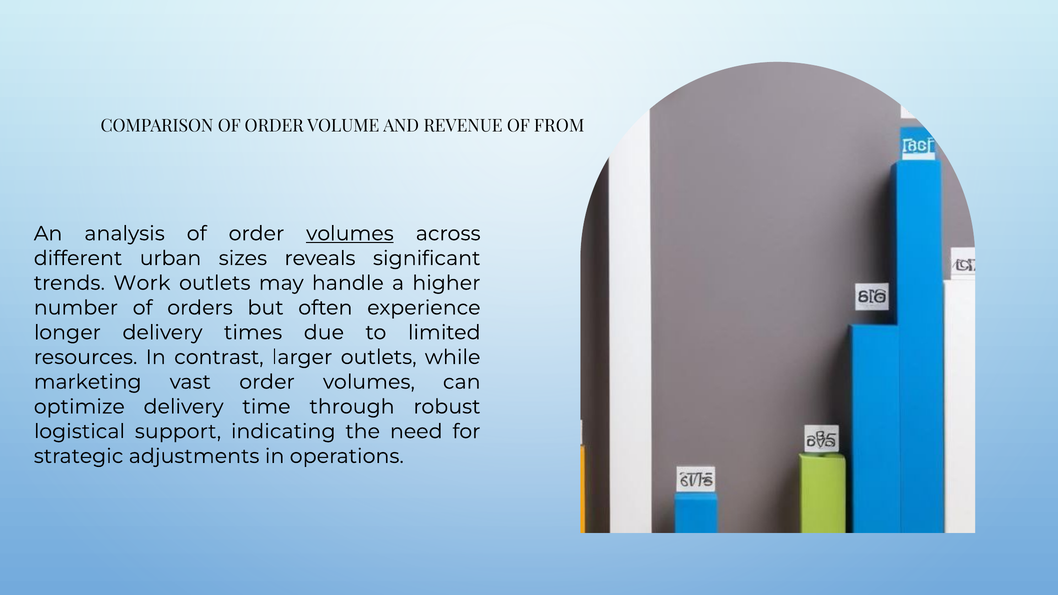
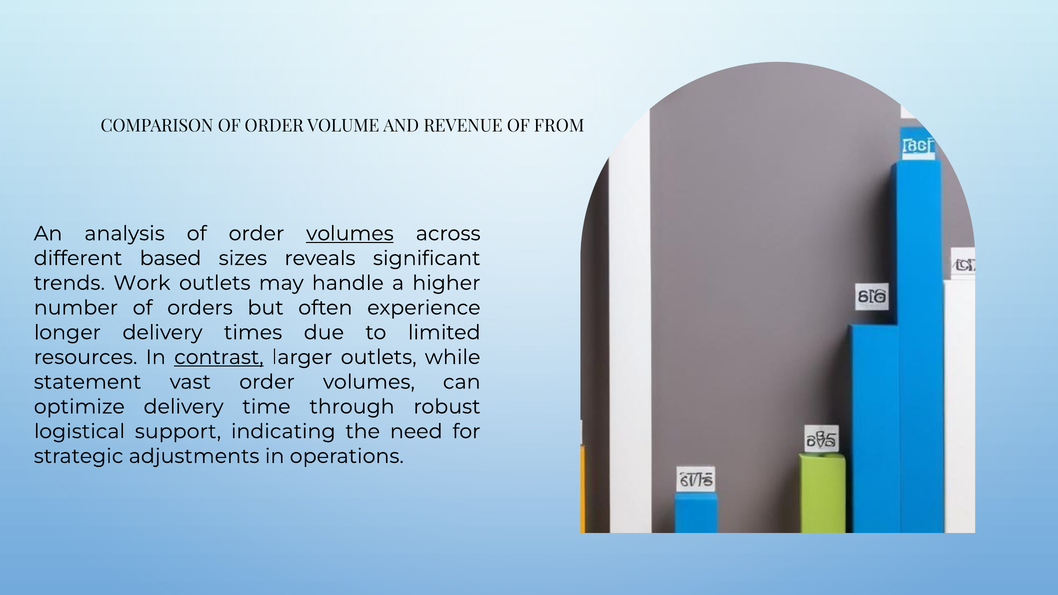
urban: urban -> based
contrast underline: none -> present
marketing: marketing -> statement
